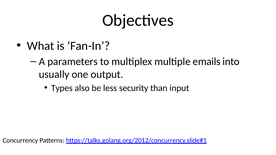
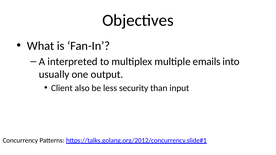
parameters: parameters -> interpreted
Types: Types -> Client
